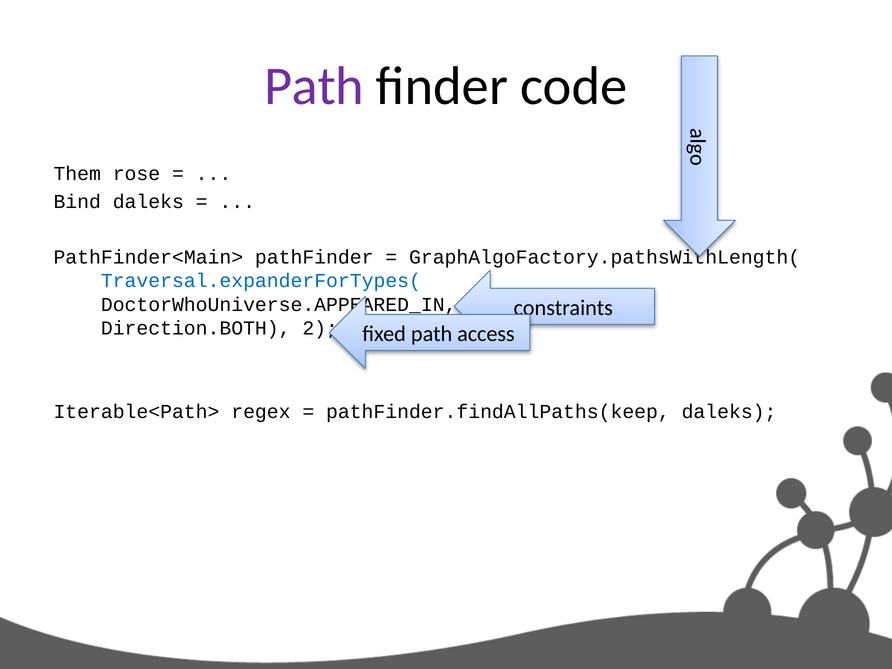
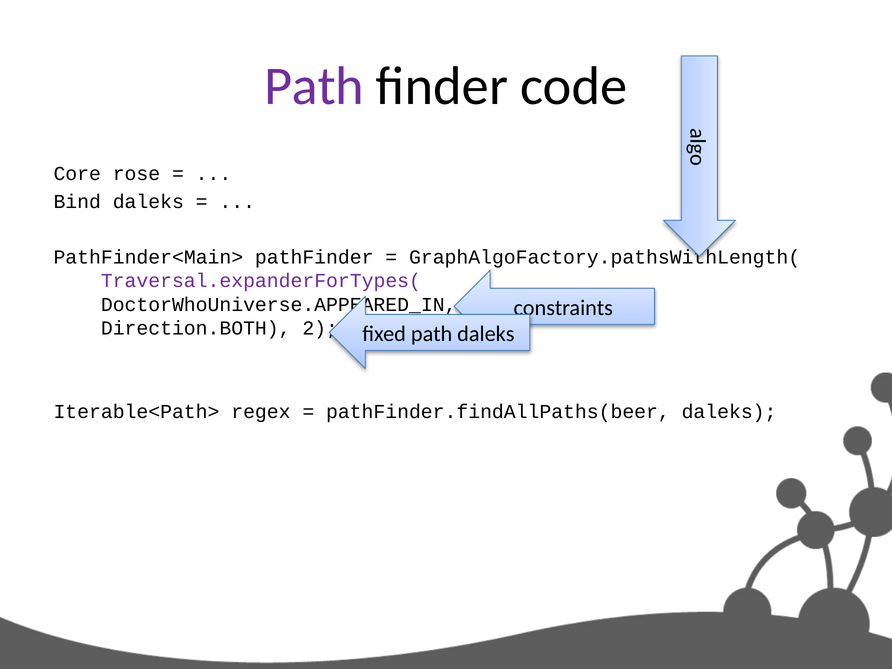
Them: Them -> Core
Traversal.expanderForTypes( colour: blue -> purple
path access: access -> daleks
pathFinder.findAllPaths(keep: pathFinder.findAllPaths(keep -> pathFinder.findAllPaths(beer
